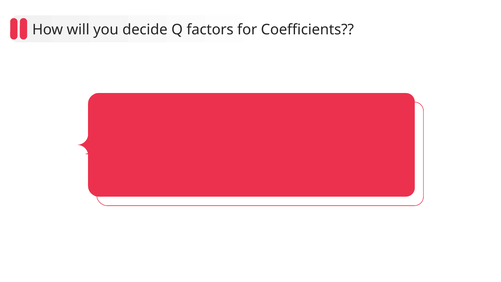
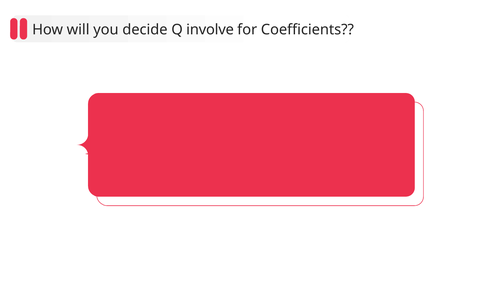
factors: factors -> involve
